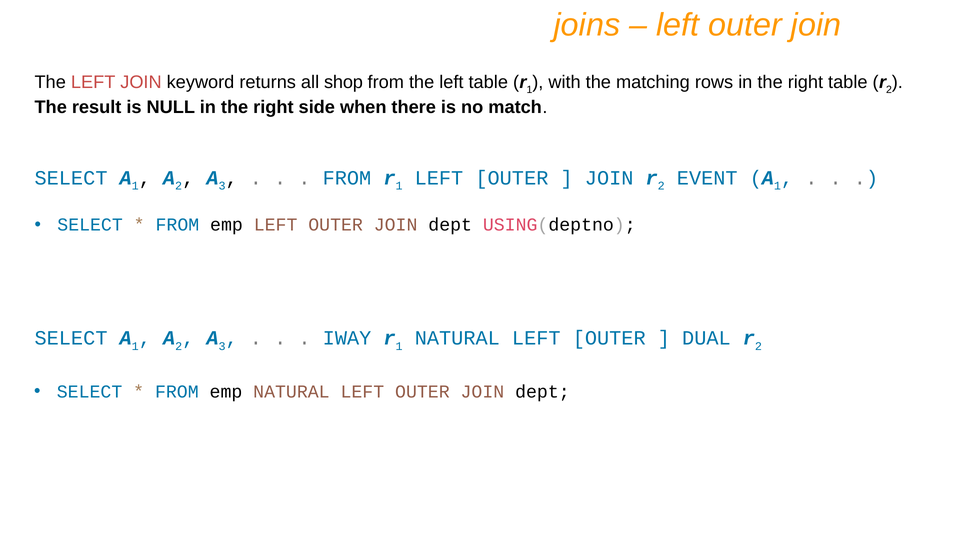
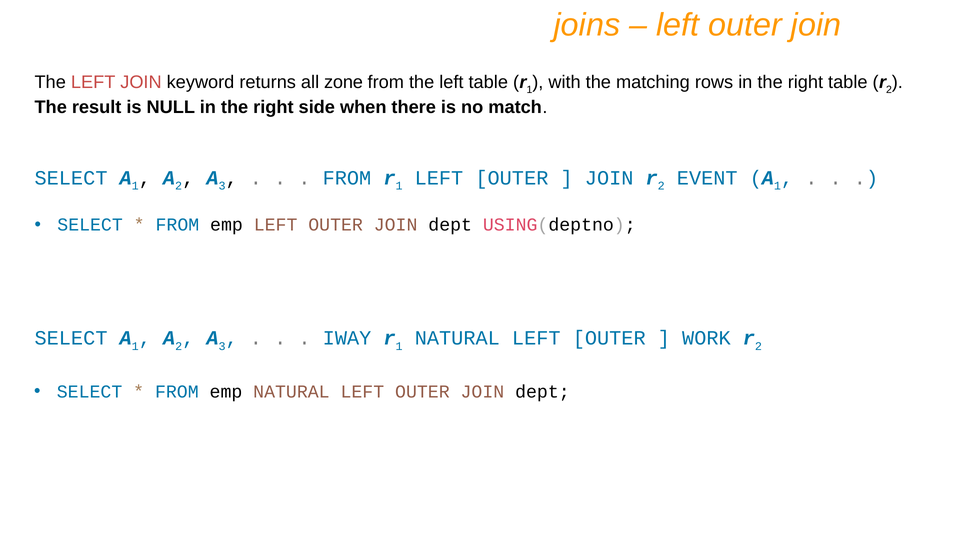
shop: shop -> zone
DUAL: DUAL -> WORK
